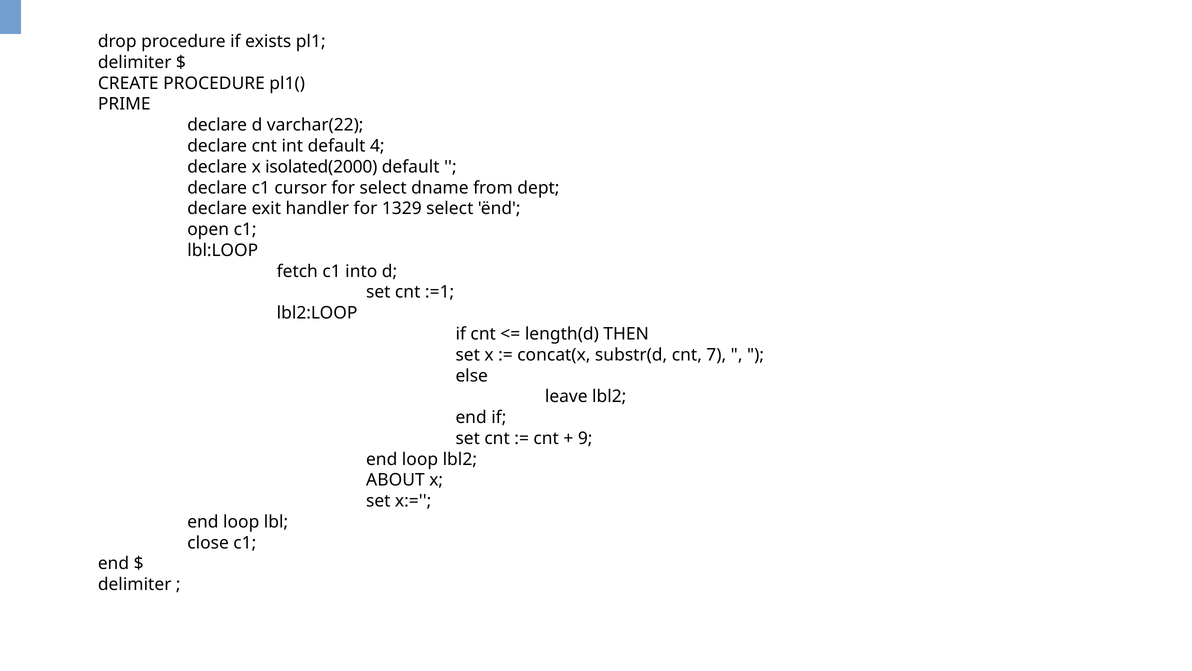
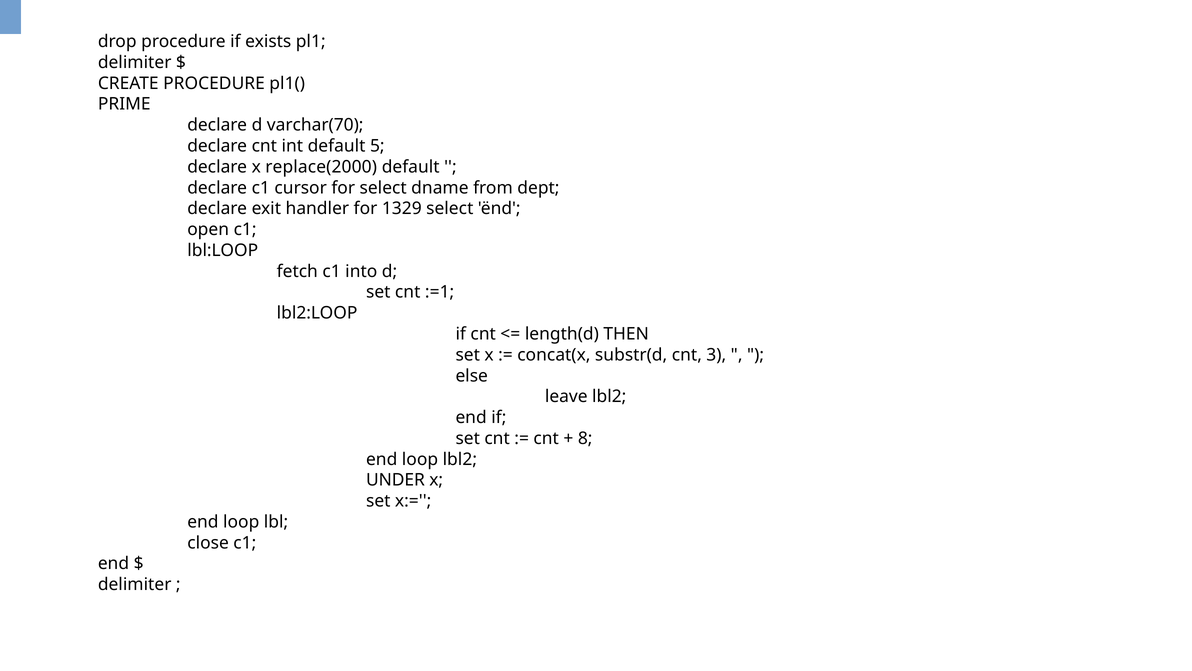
varchar(22: varchar(22 -> varchar(70
4: 4 -> 5
isolated(2000: isolated(2000 -> replace(2000
7: 7 -> 3
9: 9 -> 8
ABOUT: ABOUT -> UNDER
